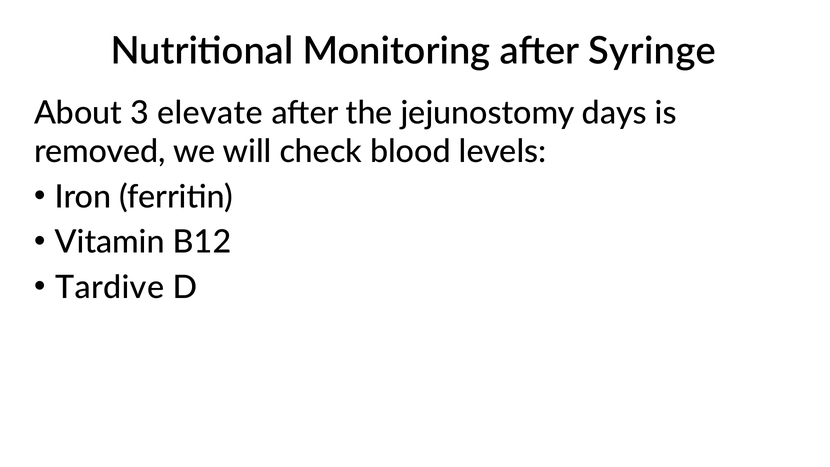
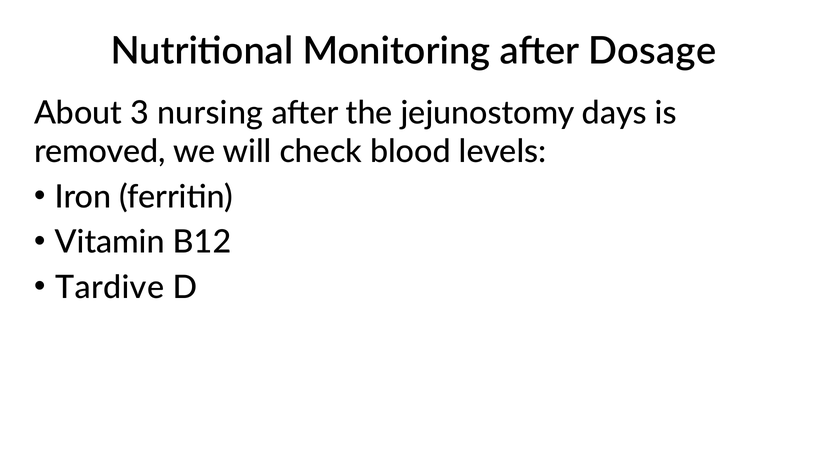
Syringe: Syringe -> Dosage
elevate: elevate -> nursing
